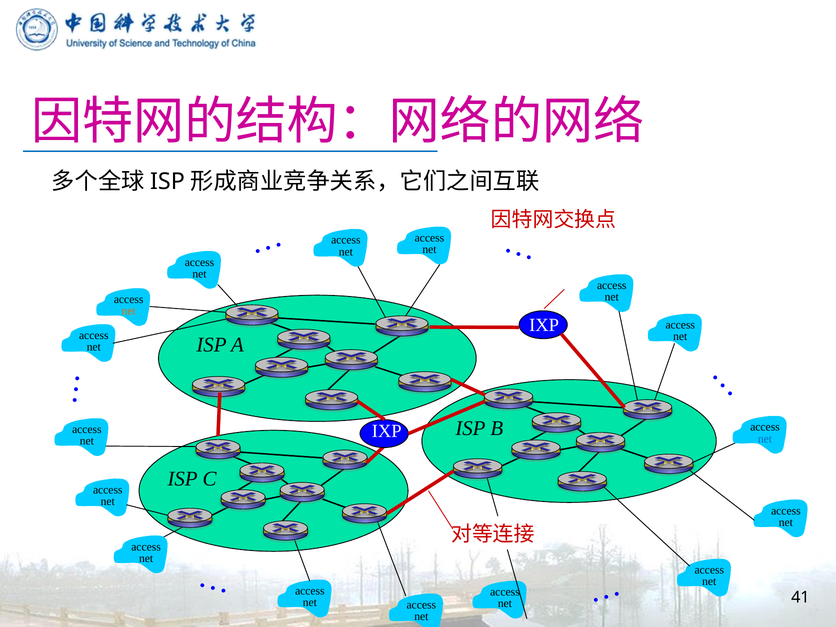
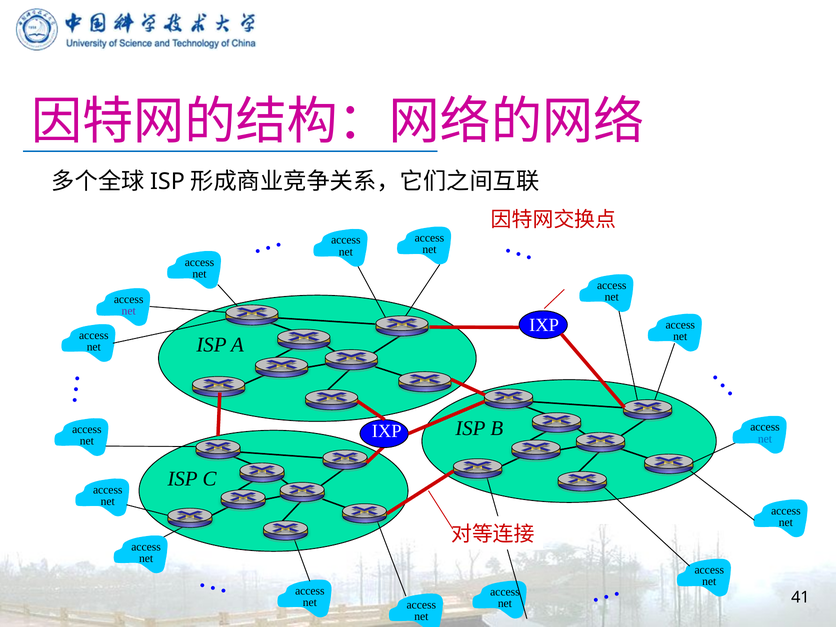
net at (129, 311) colour: orange -> purple
